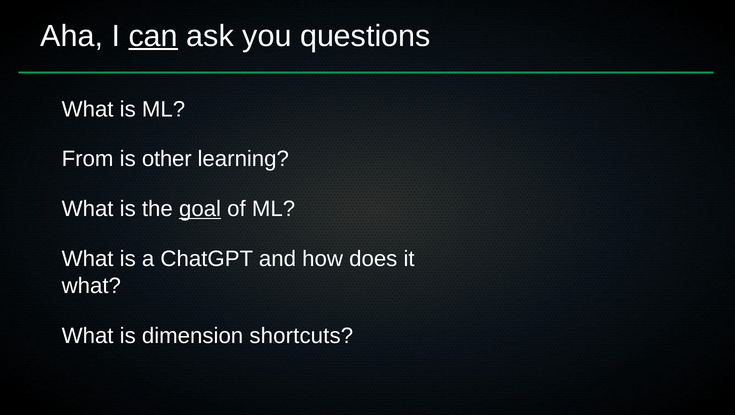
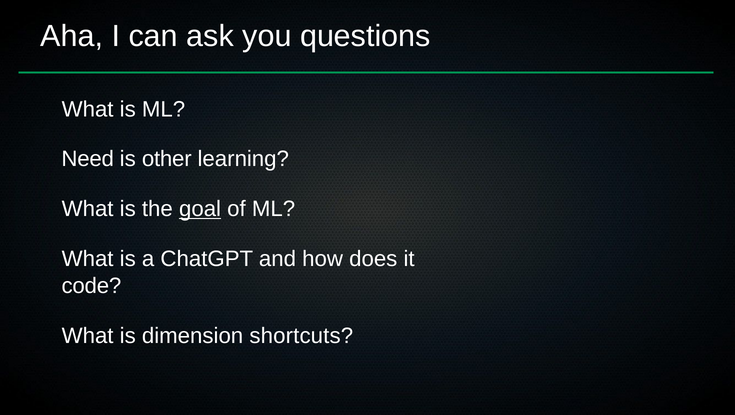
can underline: present -> none
From: From -> Need
what at (91, 285): what -> code
